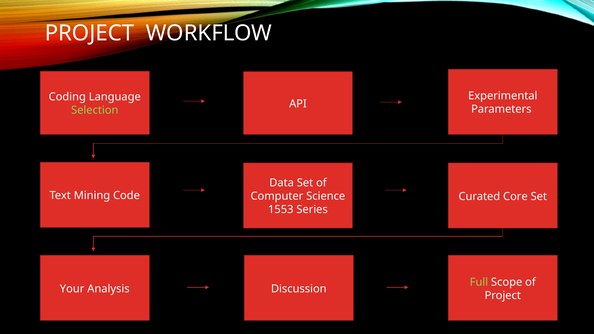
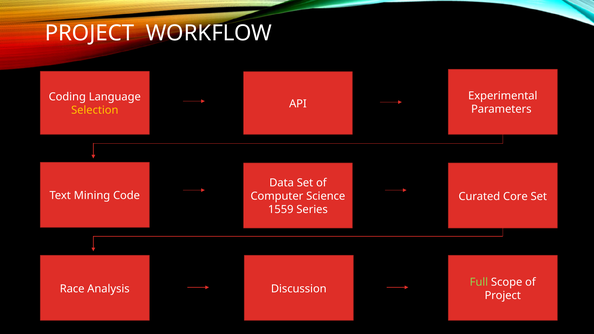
Selection colour: light green -> yellow
1553: 1553 -> 1559
Your: Your -> Race
